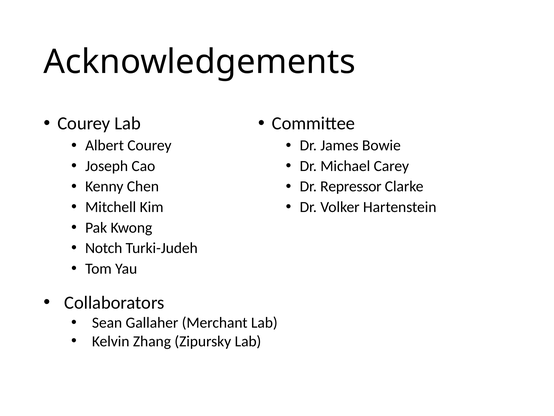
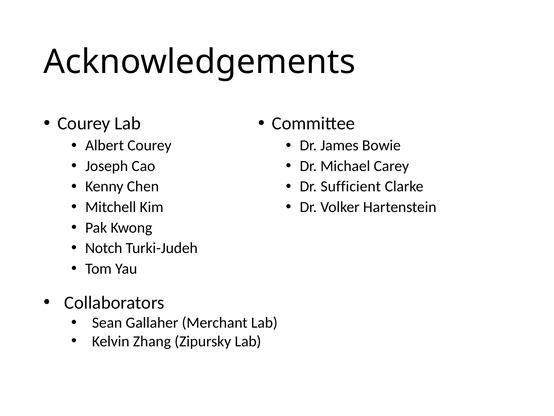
Repressor: Repressor -> Sufficient
